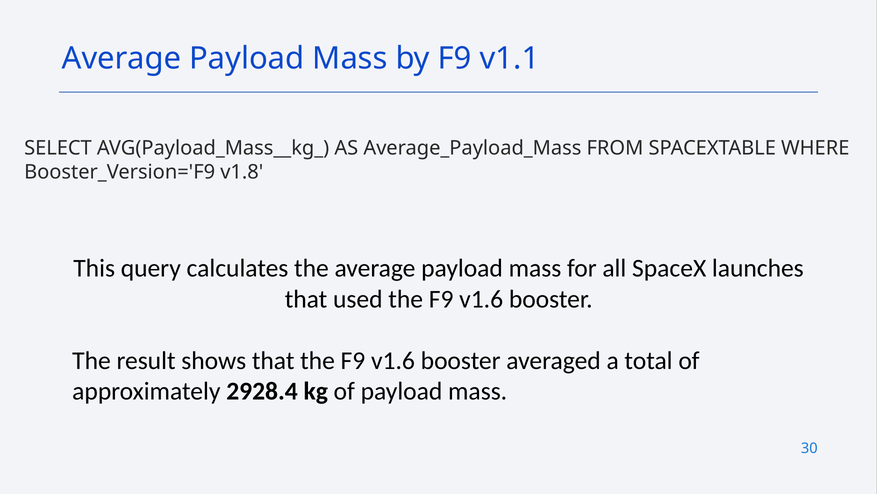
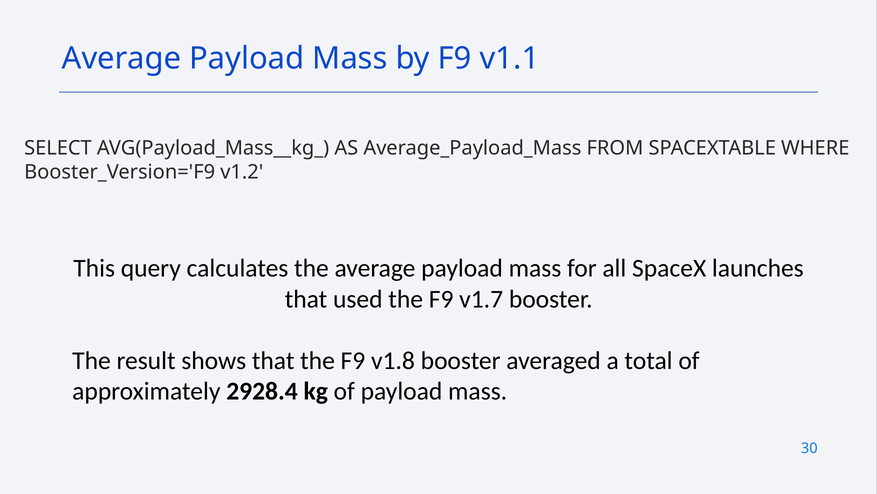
v1.8: v1.8 -> v1.2
used the F9 v1.6: v1.6 -> v1.7
that the F9 v1.6: v1.6 -> v1.8
